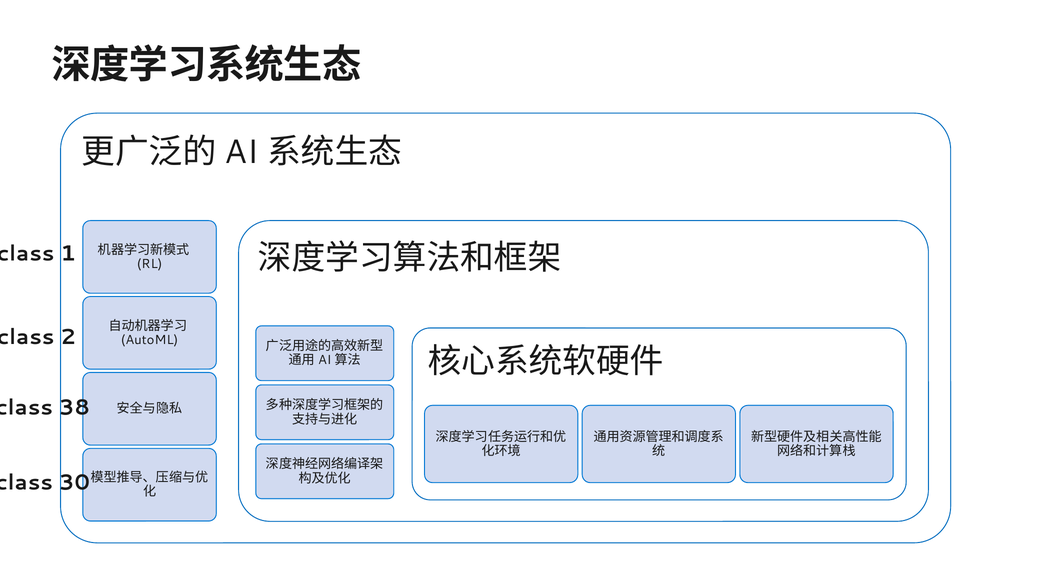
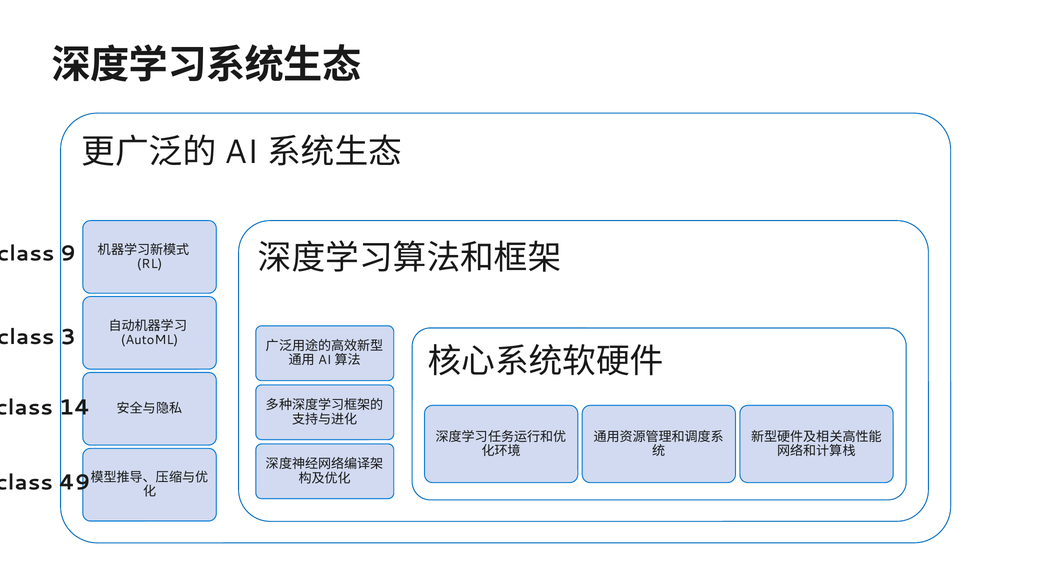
1: 1 -> 9
2: 2 -> 3
38: 38 -> 14
30: 30 -> 49
